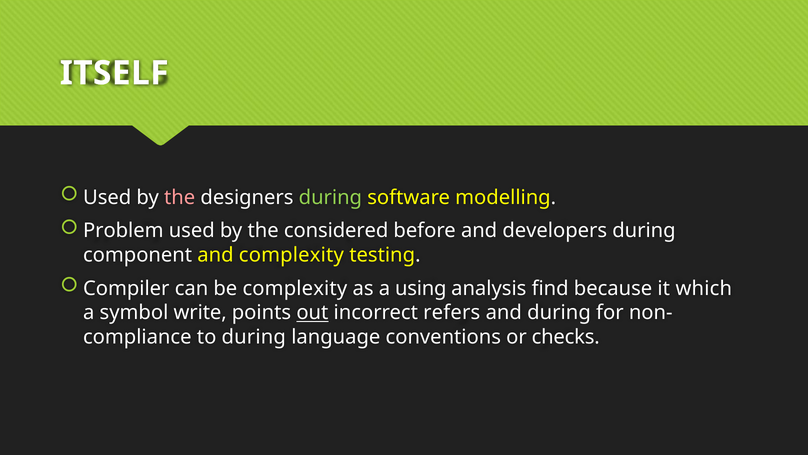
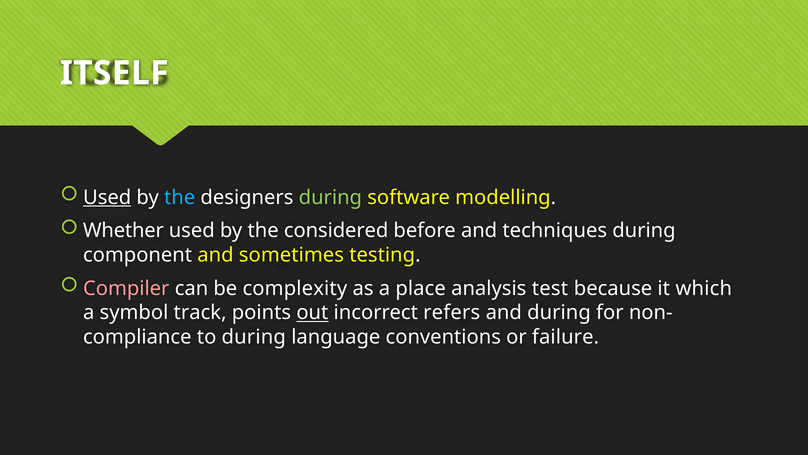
Used at (107, 197) underline: none -> present
the at (180, 197) colour: pink -> light blue
Problem: Problem -> Whether
developers: developers -> techniques
and complexity: complexity -> sometimes
Compiler colour: white -> pink
using: using -> place
find: find -> test
write: write -> track
checks: checks -> failure
